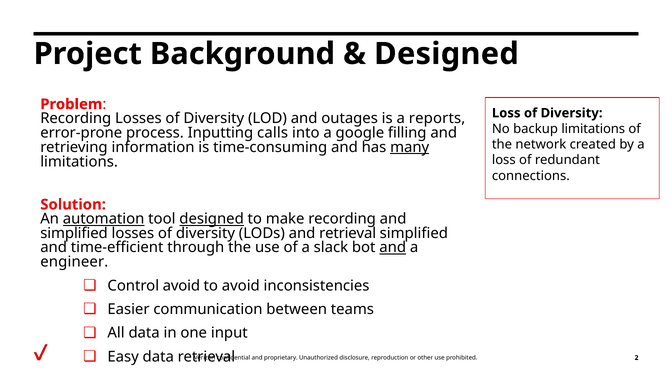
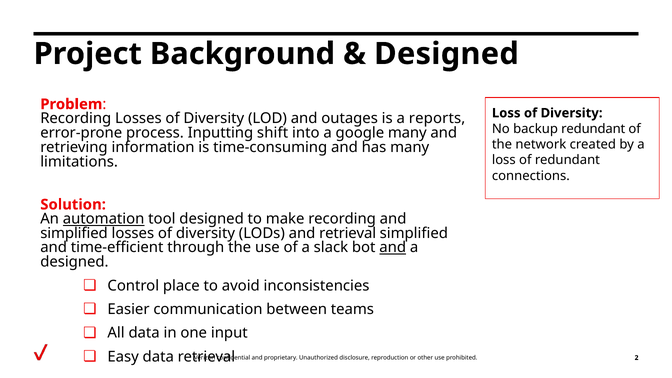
backup limitations: limitations -> redundant
calls: calls -> shift
google filling: filling -> many
many at (410, 147) underline: present -> none
designed at (212, 219) underline: present -> none
engineer at (74, 262): engineer -> designed
Control avoid: avoid -> place
